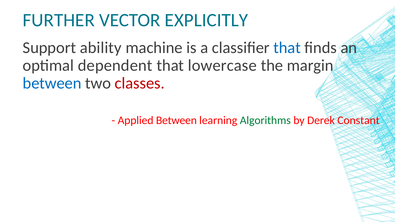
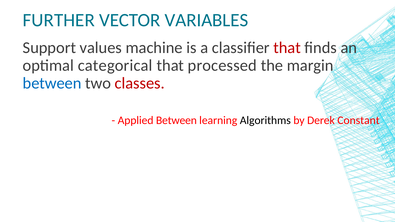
EXPLICITLY: EXPLICITLY -> VARIABLES
ability: ability -> values
that at (287, 48) colour: blue -> red
dependent: dependent -> categorical
lowercase: lowercase -> processed
Algorithms colour: green -> black
